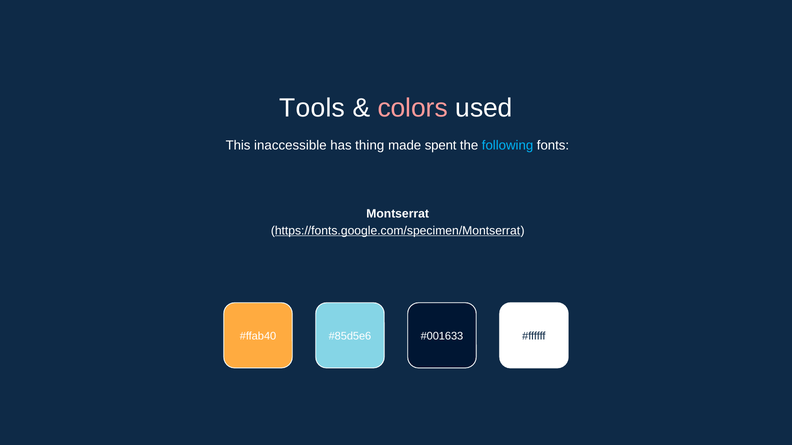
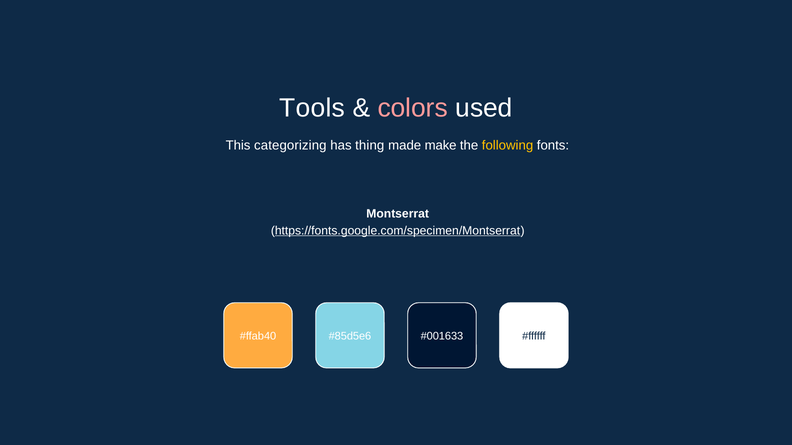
inaccessible: inaccessible -> categorizing
spent: spent -> make
following colour: light blue -> yellow
